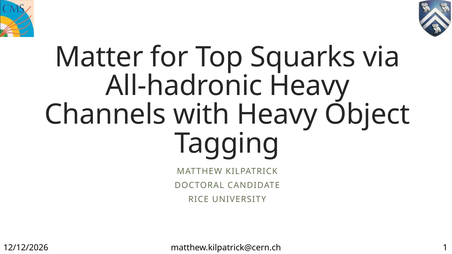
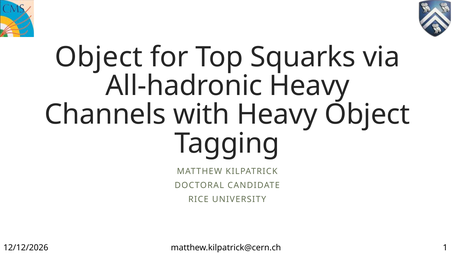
Matter at (99, 57): Matter -> Object
